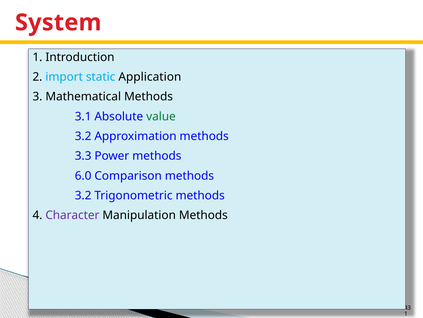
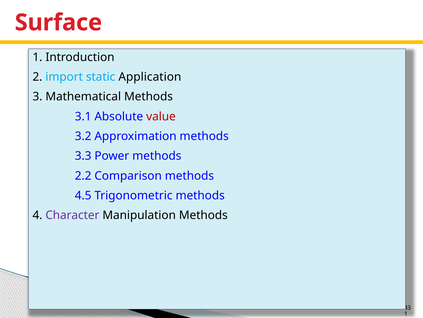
System: System -> Surface
value colour: green -> red
6.0: 6.0 -> 2.2
3.2 at (83, 195): 3.2 -> 4.5
